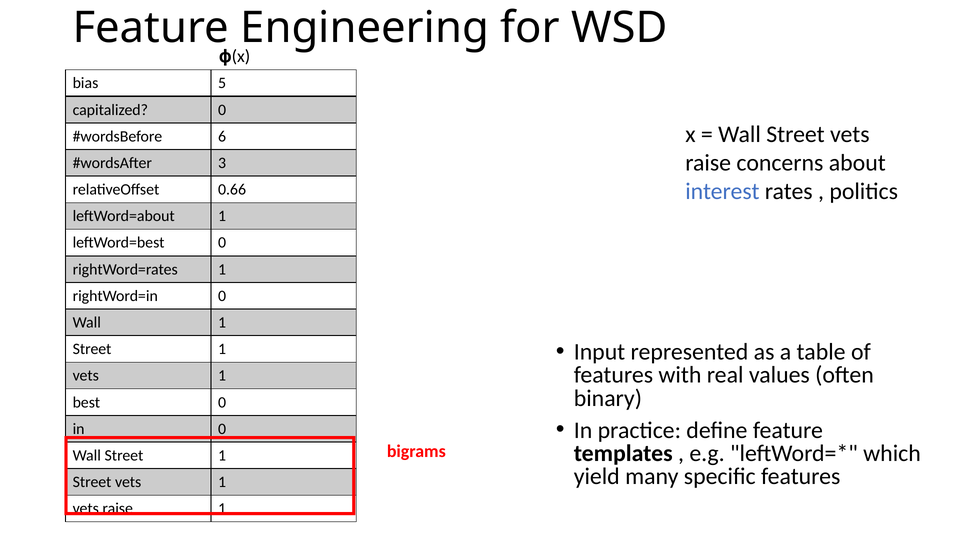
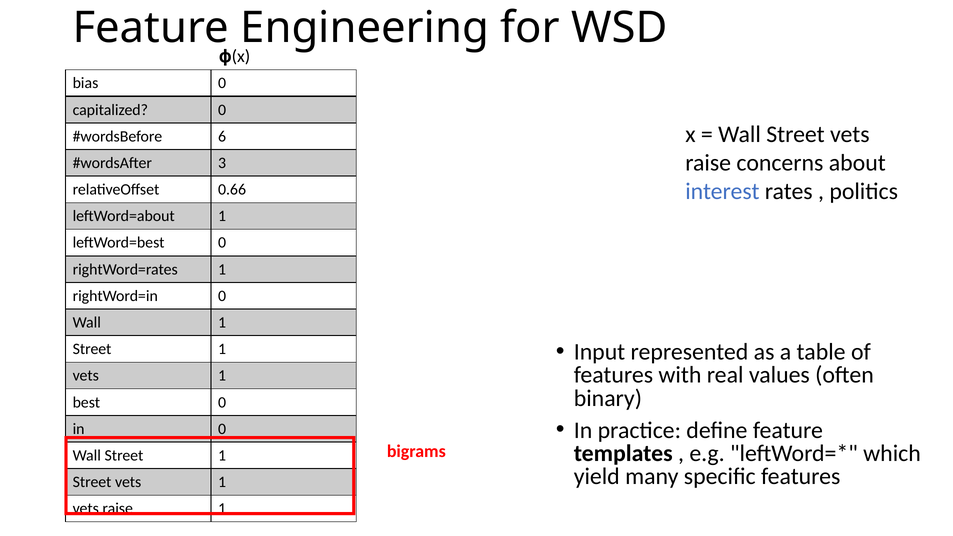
bias 5: 5 -> 0
